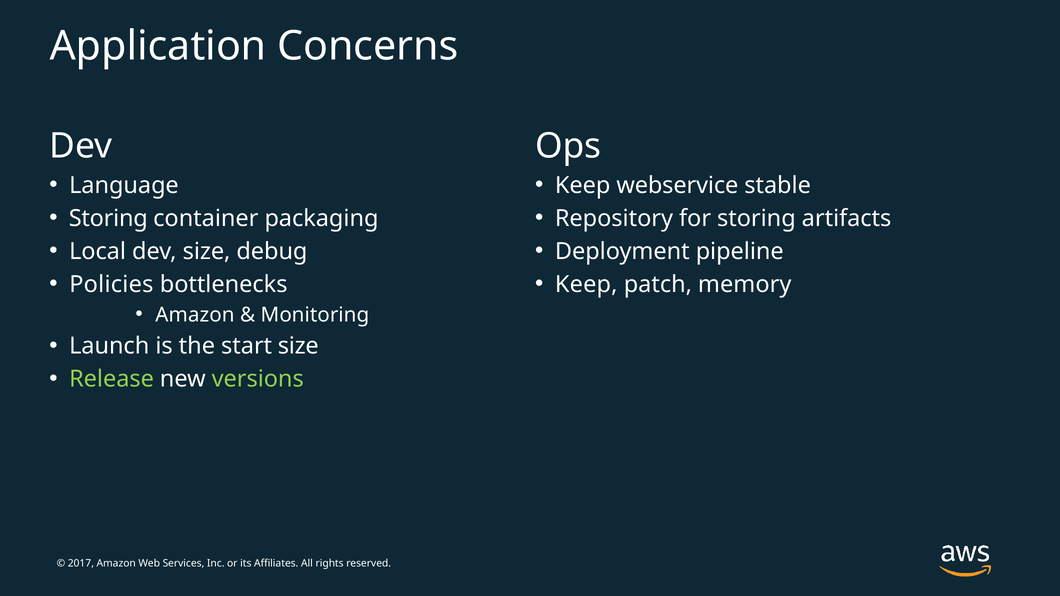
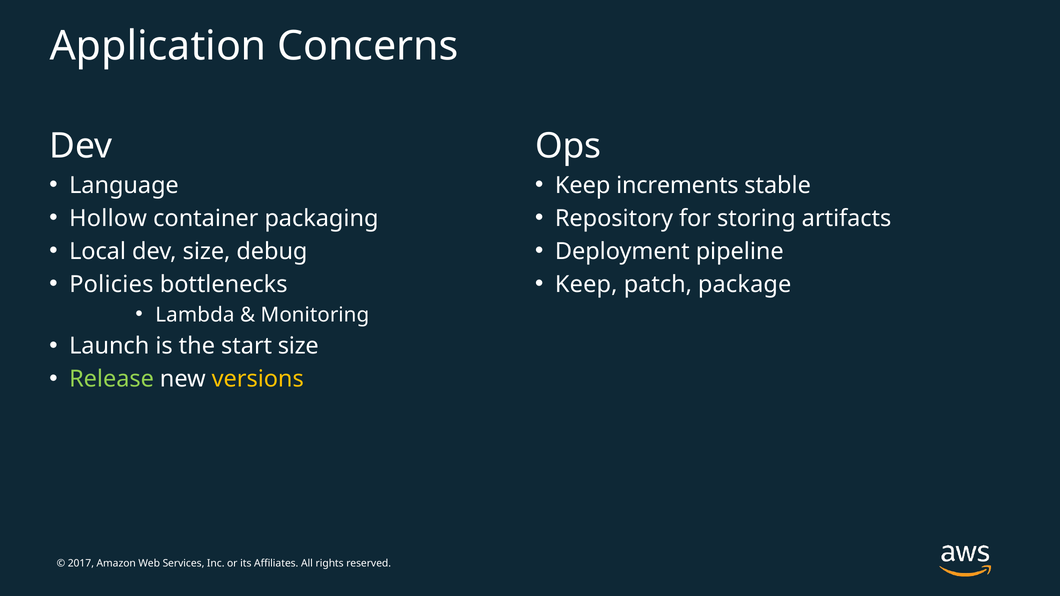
webservice: webservice -> increments
Storing at (108, 219): Storing -> Hollow
memory: memory -> package
Amazon at (195, 315): Amazon -> Lambda
versions colour: light green -> yellow
